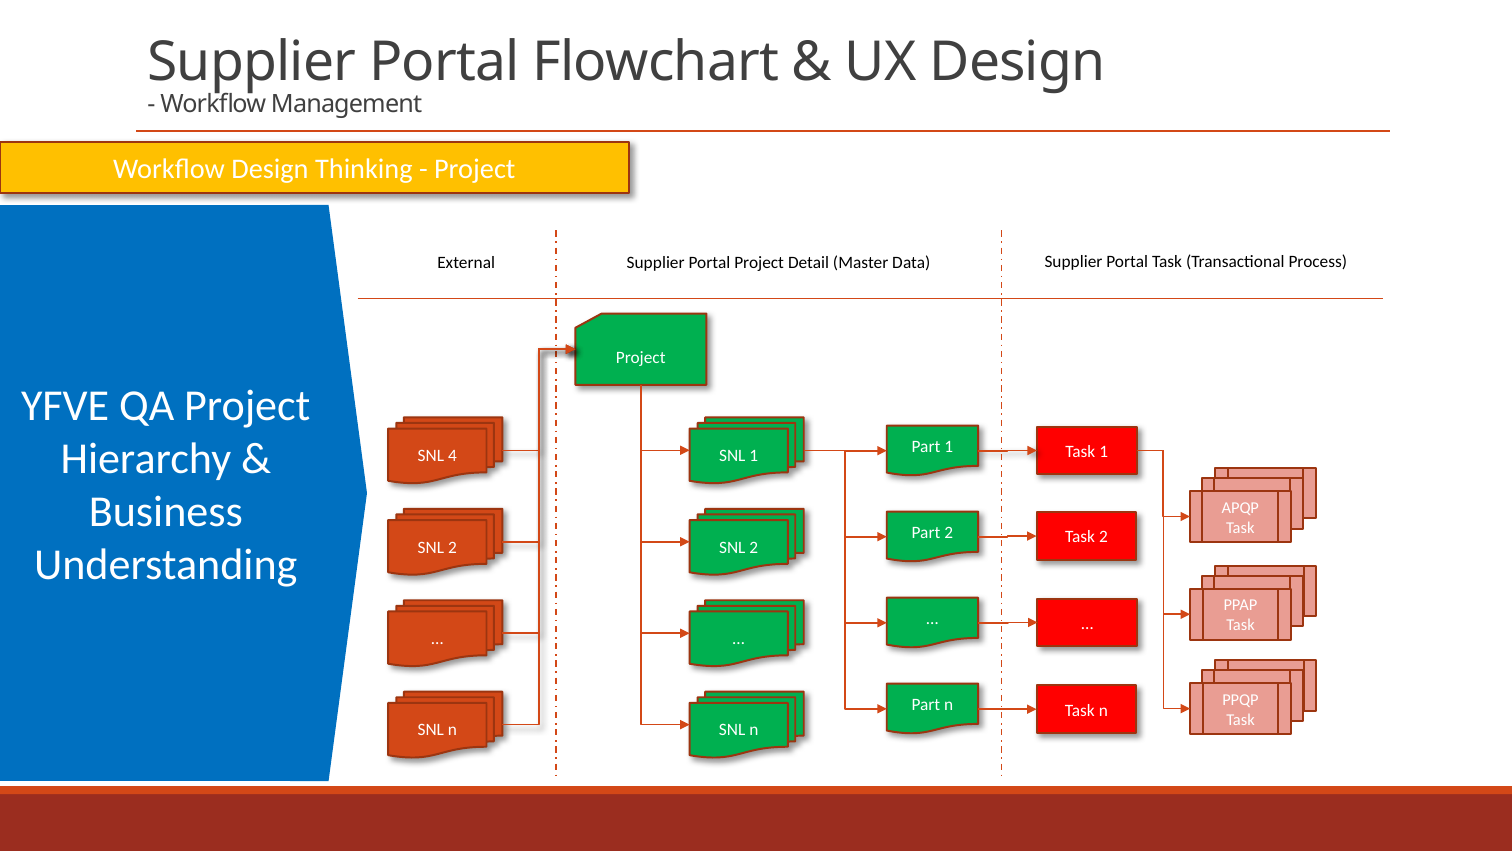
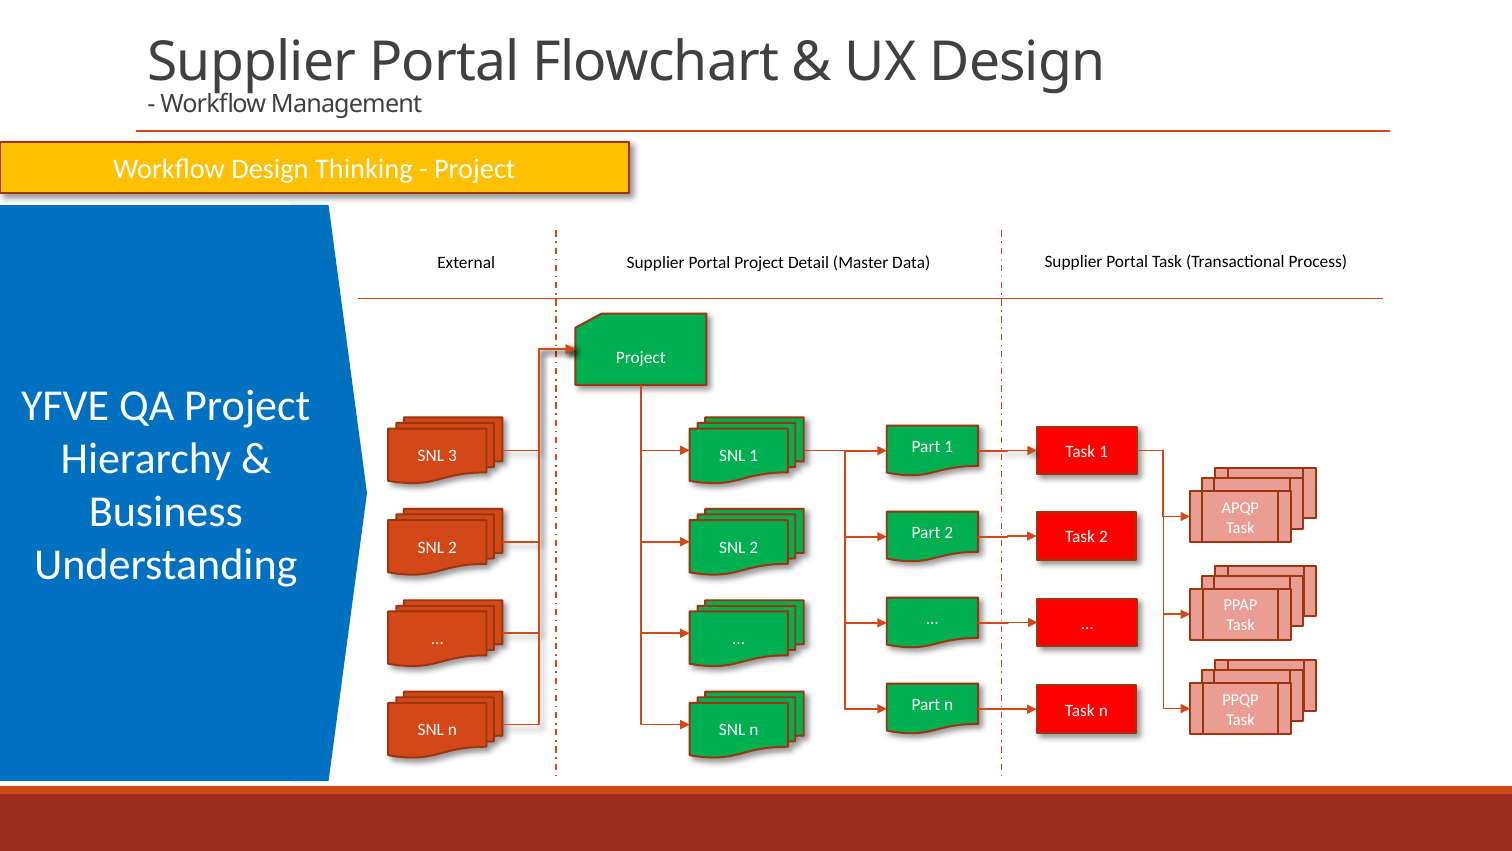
4: 4 -> 3
